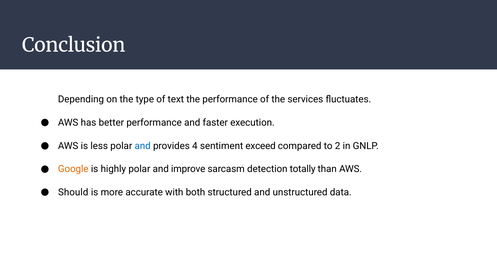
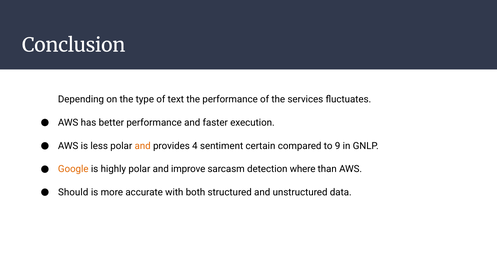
and at (143, 146) colour: blue -> orange
exceed: exceed -> certain
2: 2 -> 9
totally: totally -> where
